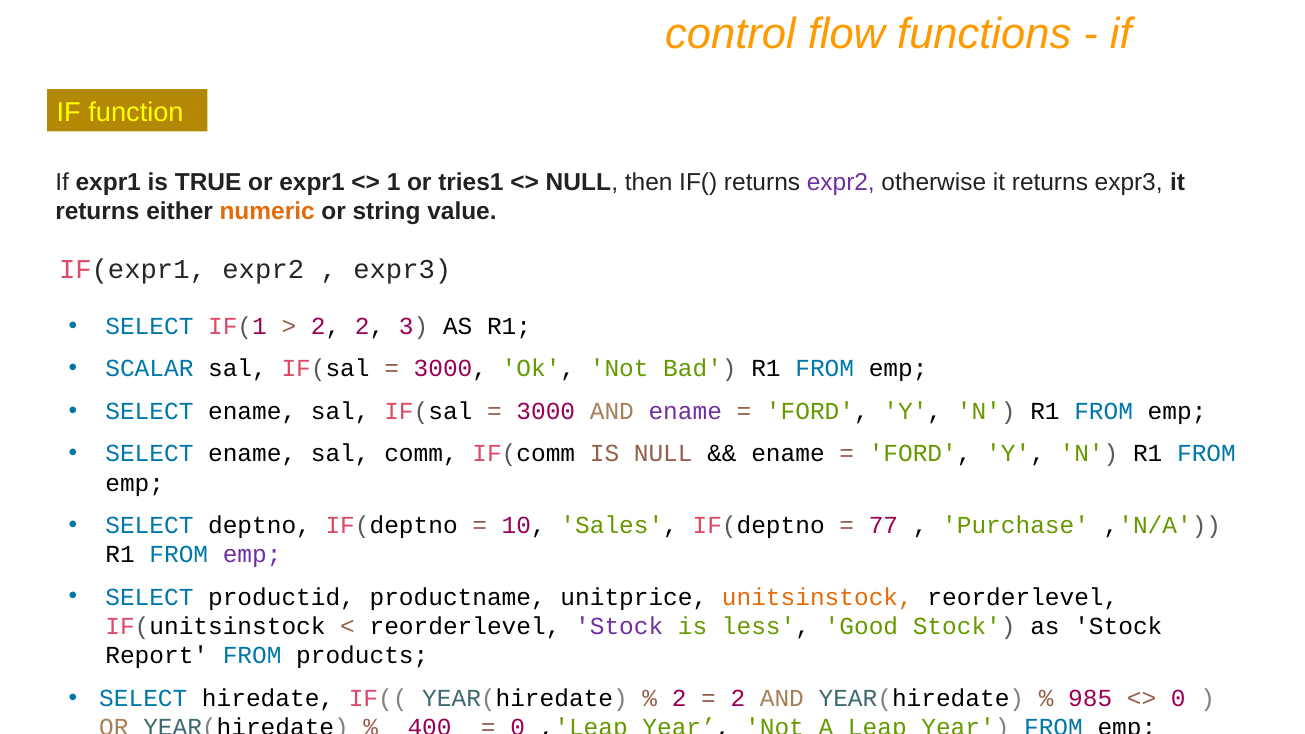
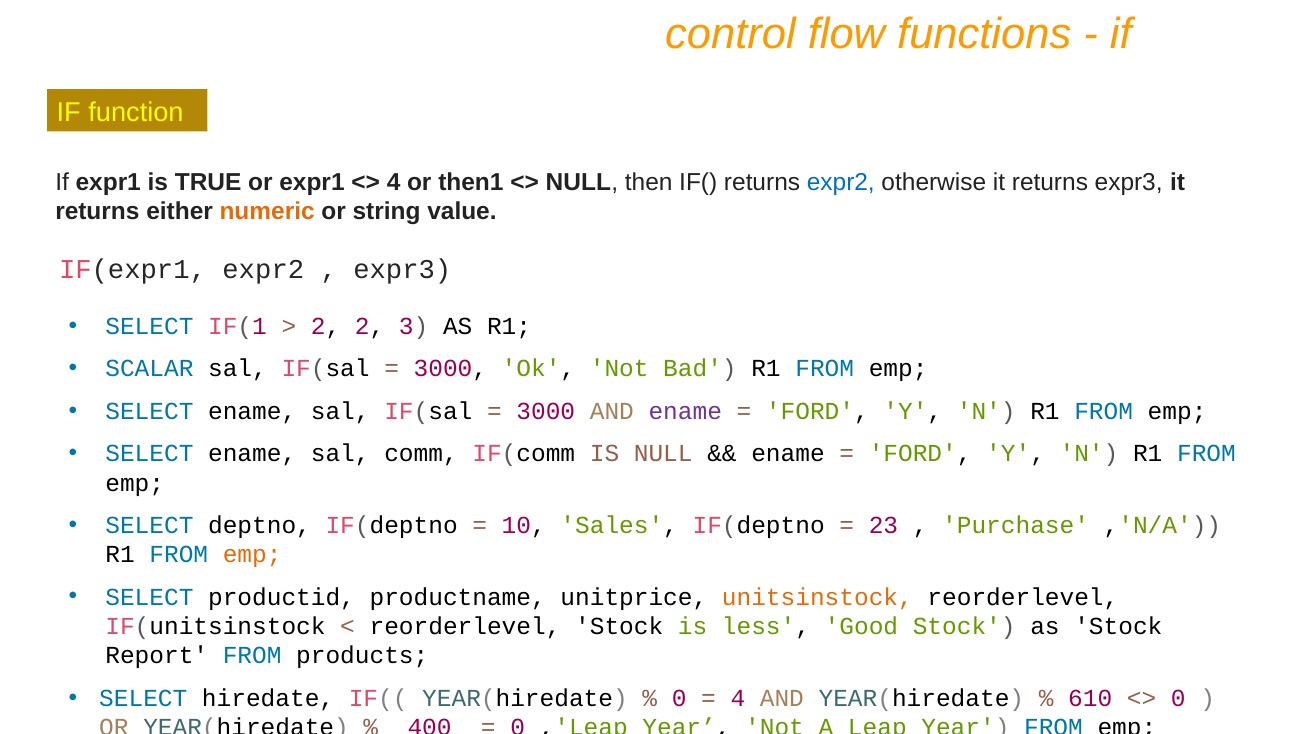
1 at (394, 182): 1 -> 4
tries1: tries1 -> then1
expr2 at (841, 182) colour: purple -> blue
77: 77 -> 23
emp at (252, 555) colour: purple -> orange
Stock at (619, 627) colour: purple -> black
2 at (679, 698): 2 -> 0
2 at (738, 698): 2 -> 4
985: 985 -> 610
